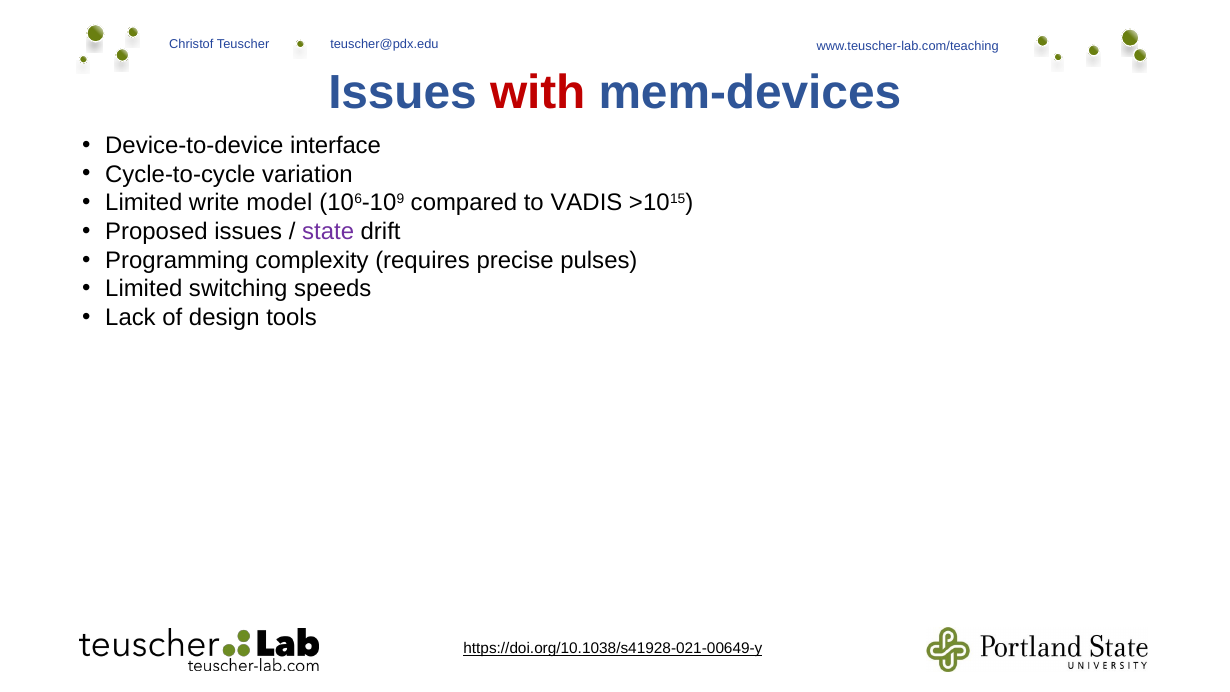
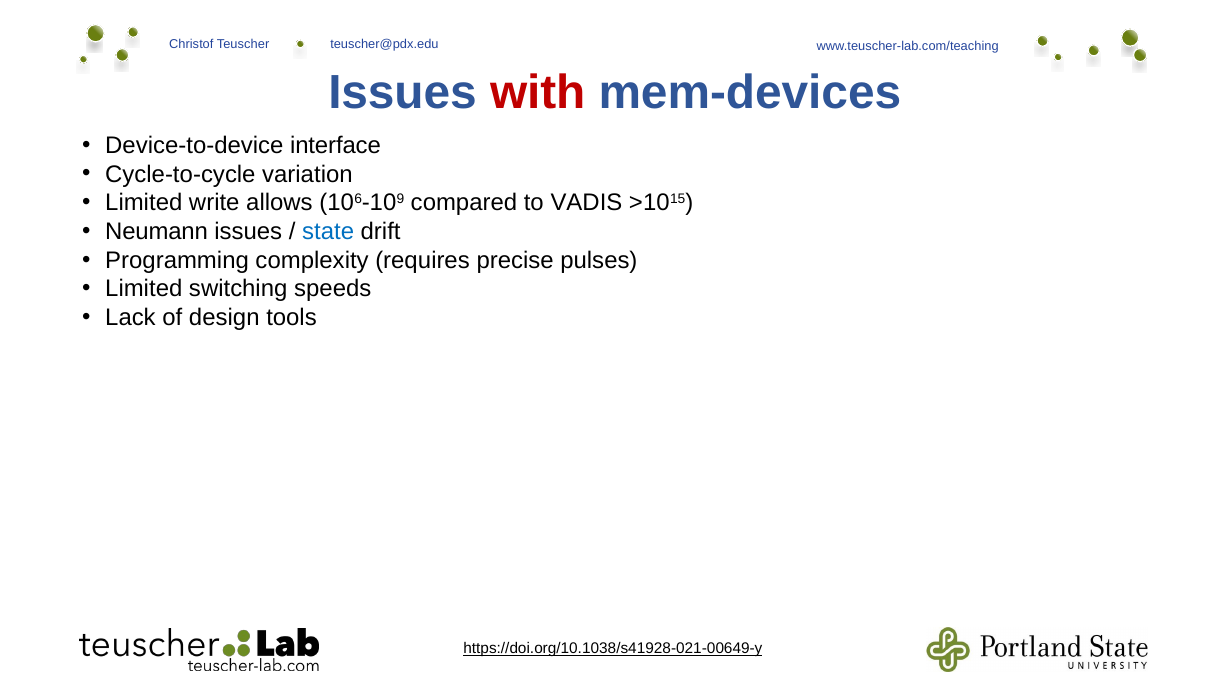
model: model -> allows
Proposed: Proposed -> Neumann
state colour: purple -> blue
